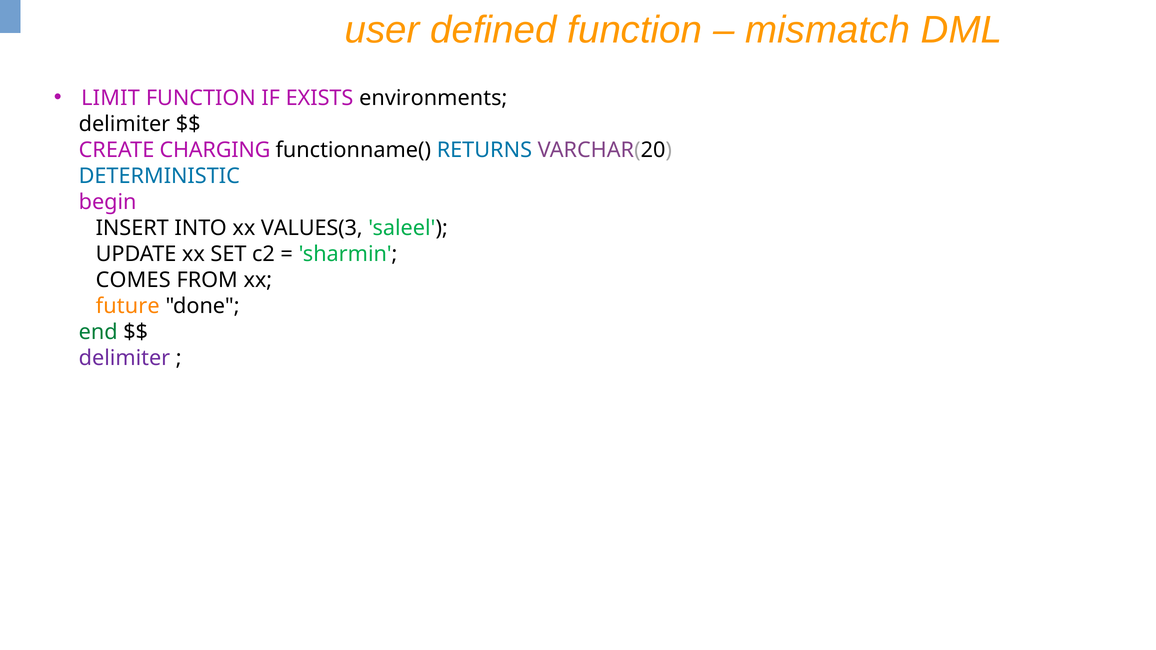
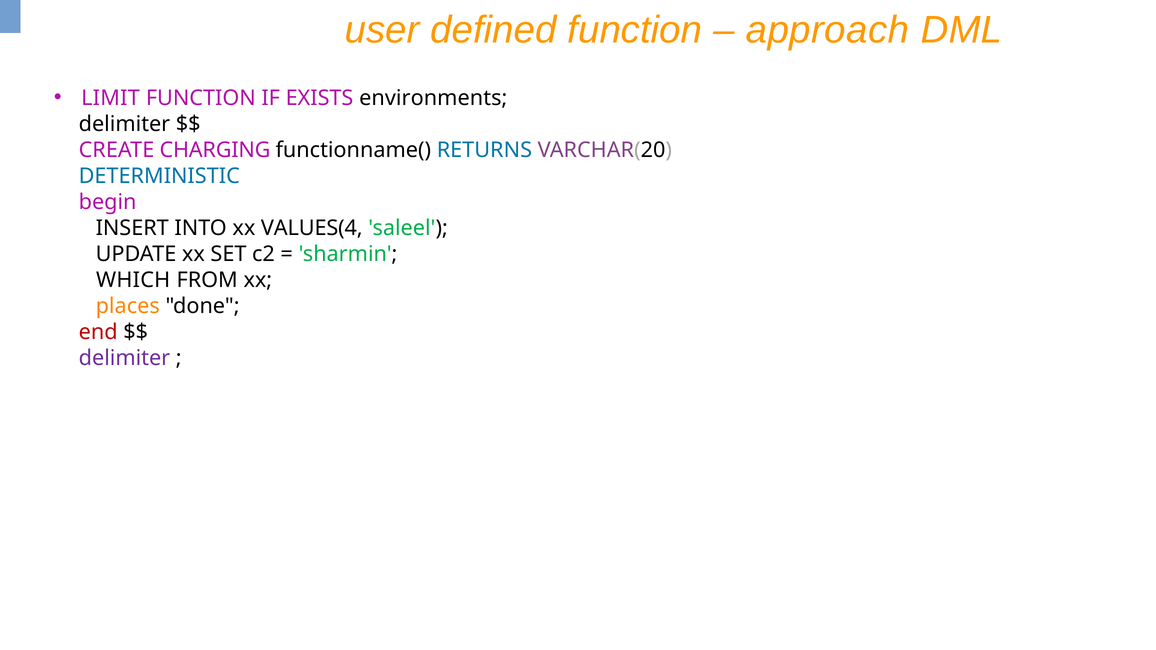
mismatch: mismatch -> approach
VALUES(3: VALUES(3 -> VALUES(4
COMES: COMES -> WHICH
future: future -> places
end colour: green -> red
